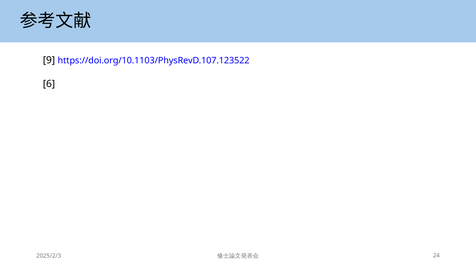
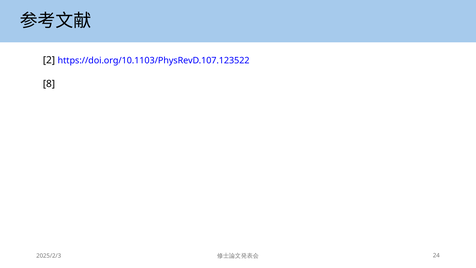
9: 9 -> 2
6: 6 -> 8
